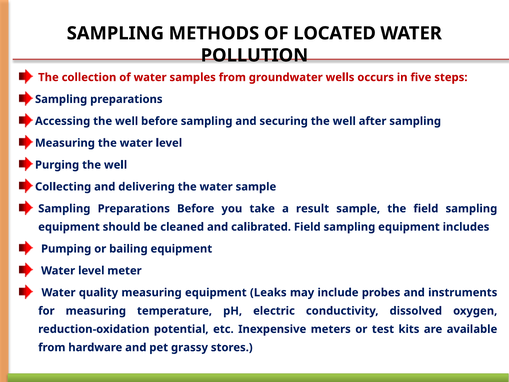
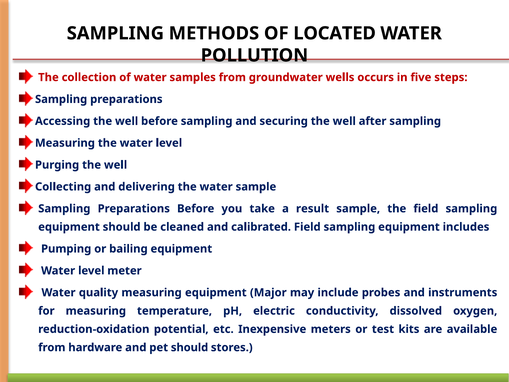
Leaks: Leaks -> Major
pet grassy: grassy -> should
